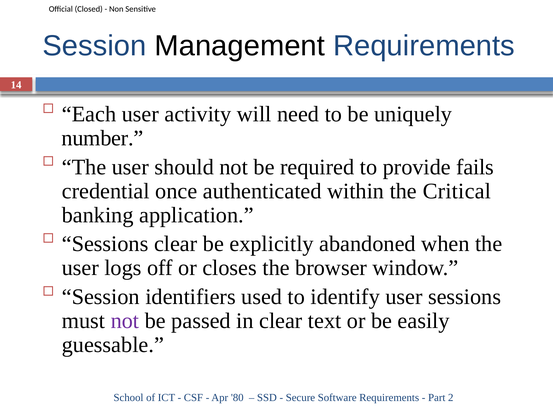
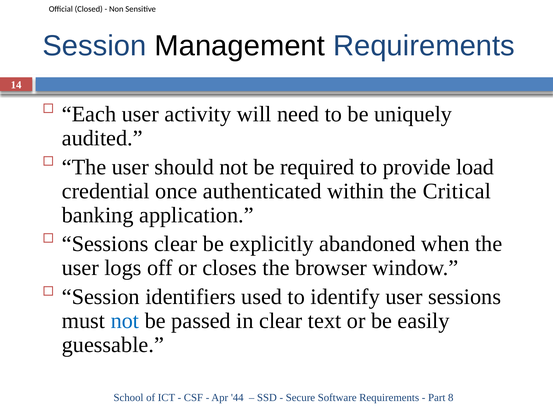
number: number -> audited
fails: fails -> load
not at (125, 321) colour: purple -> blue
80: 80 -> 44
2: 2 -> 8
